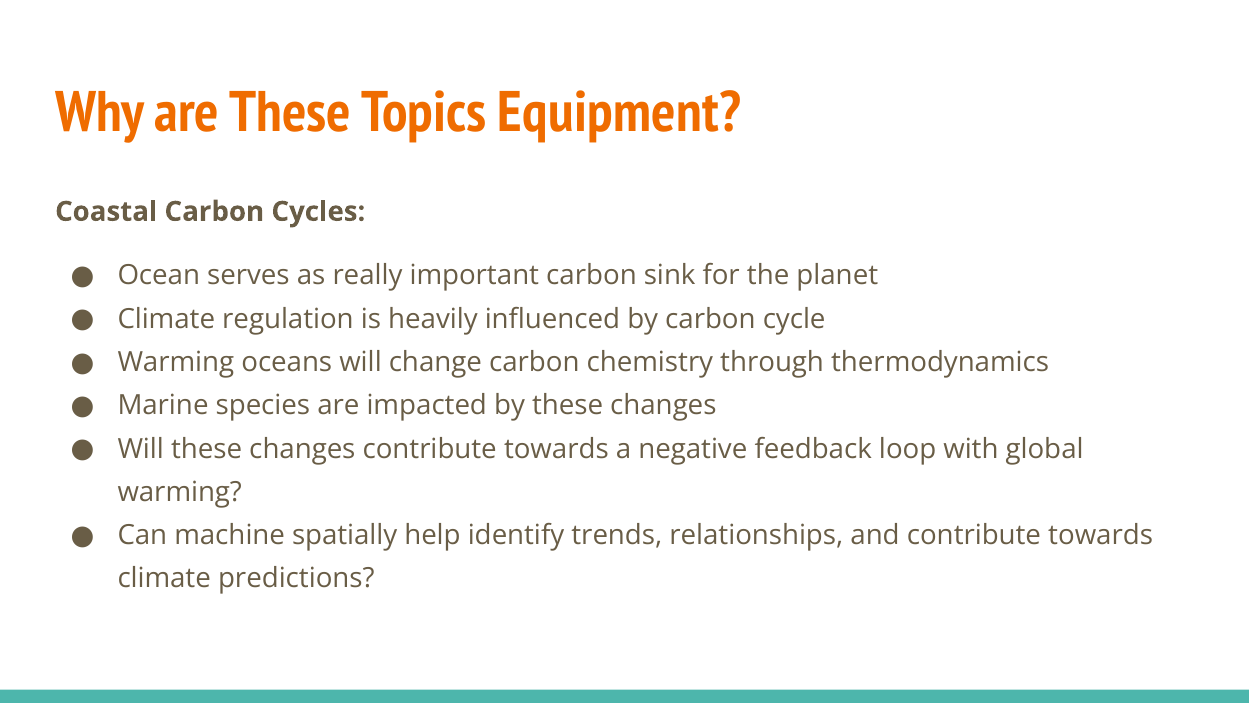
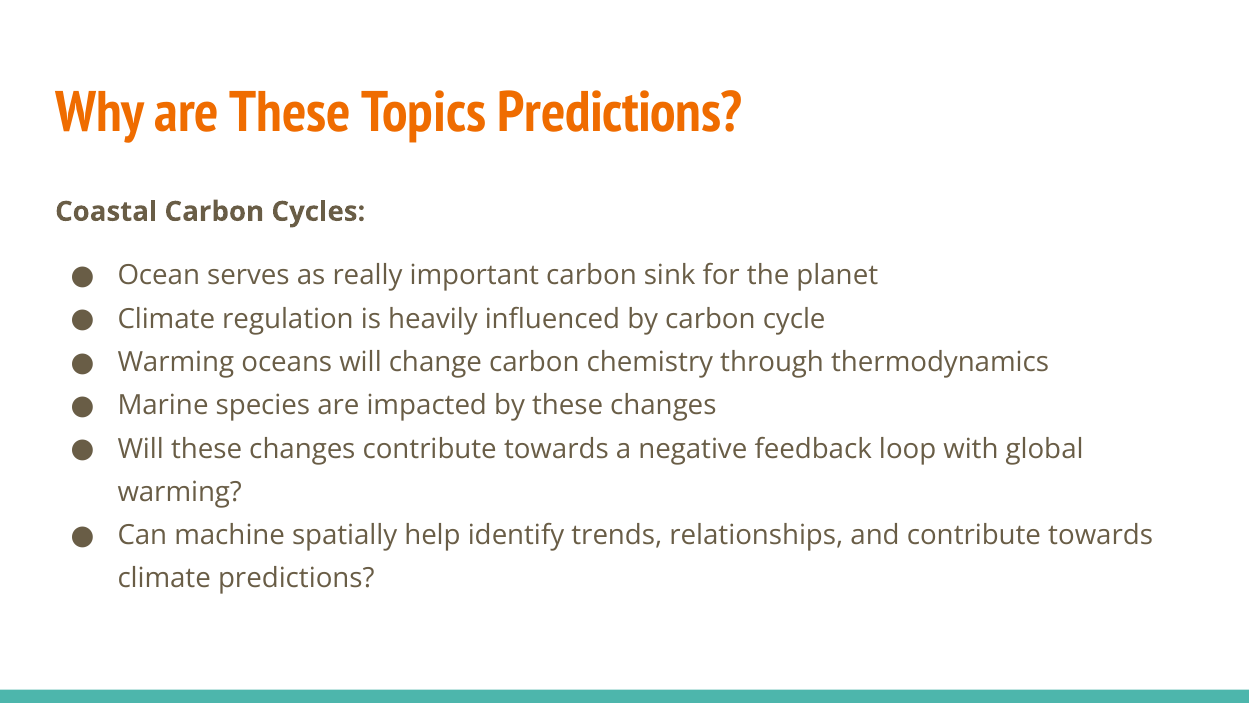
Topics Equipment: Equipment -> Predictions
